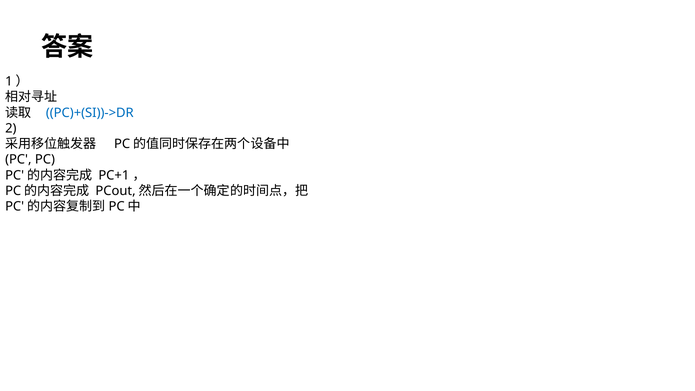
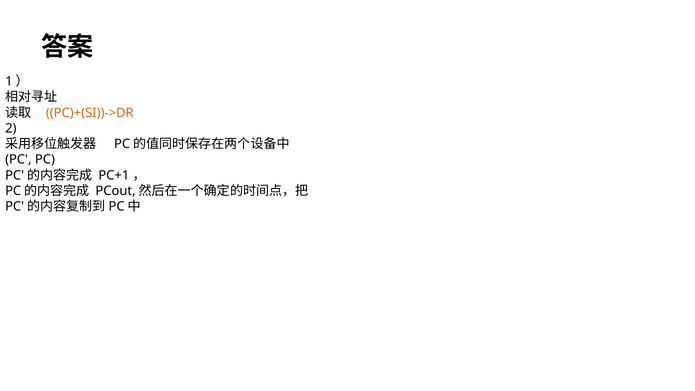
PC)+(SI))->DR colour: blue -> orange
